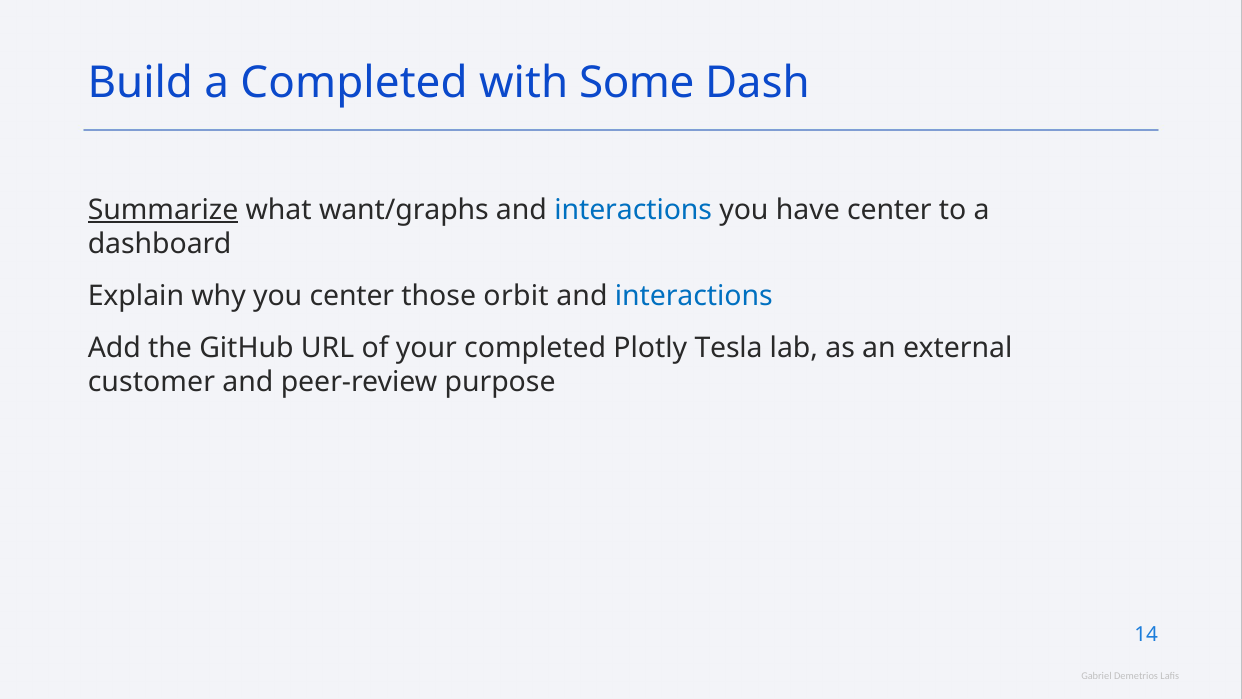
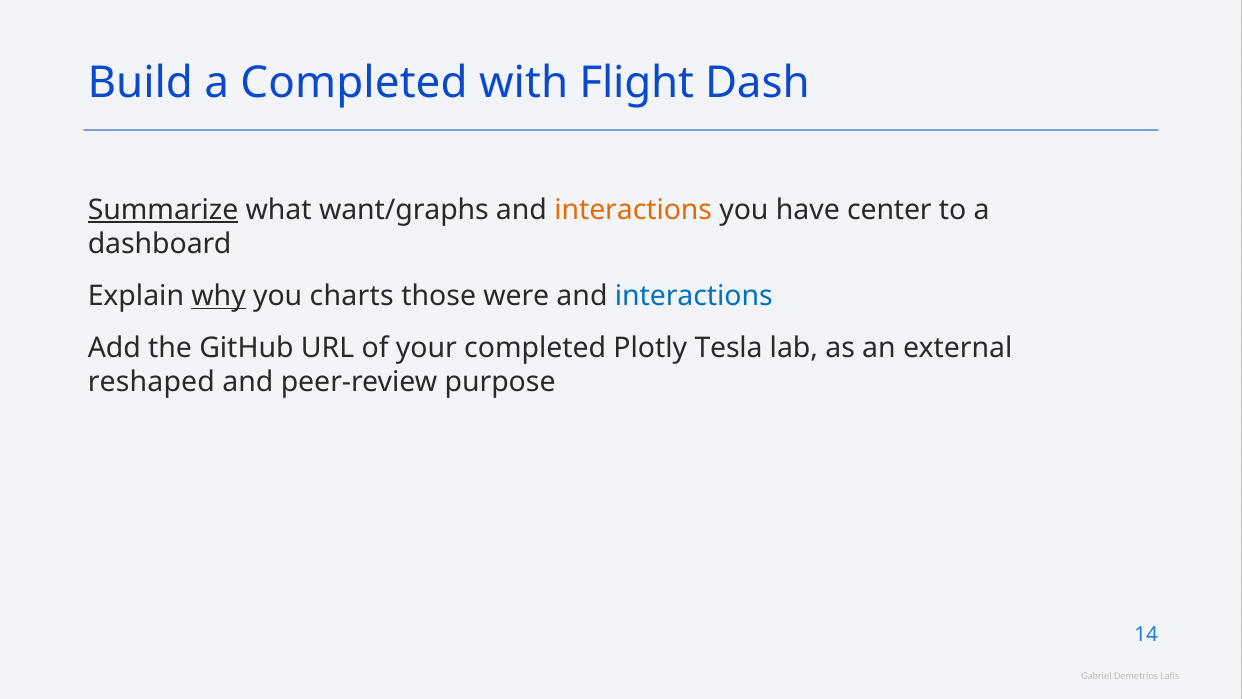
Some: Some -> Flight
interactions at (633, 210) colour: blue -> orange
why underline: none -> present
you center: center -> charts
orbit: orbit -> were
customer: customer -> reshaped
